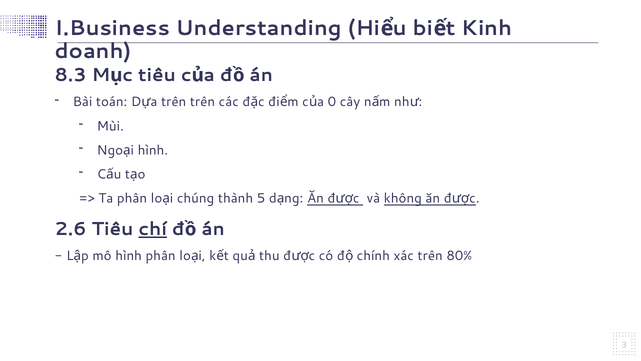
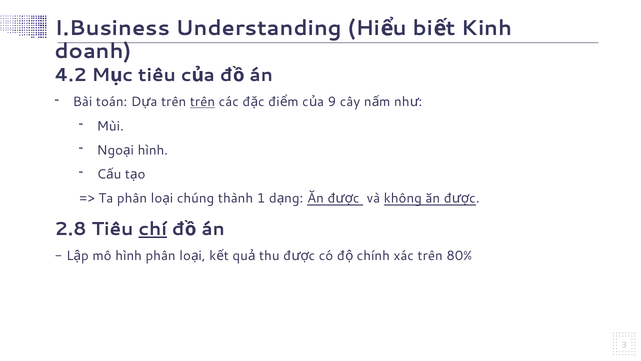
8.3: 8.3 -> 4.2
trên at (202, 102) underline: none -> present
0: 0 -> 9
5: 5 -> 1
2.6: 2.6 -> 2.8
